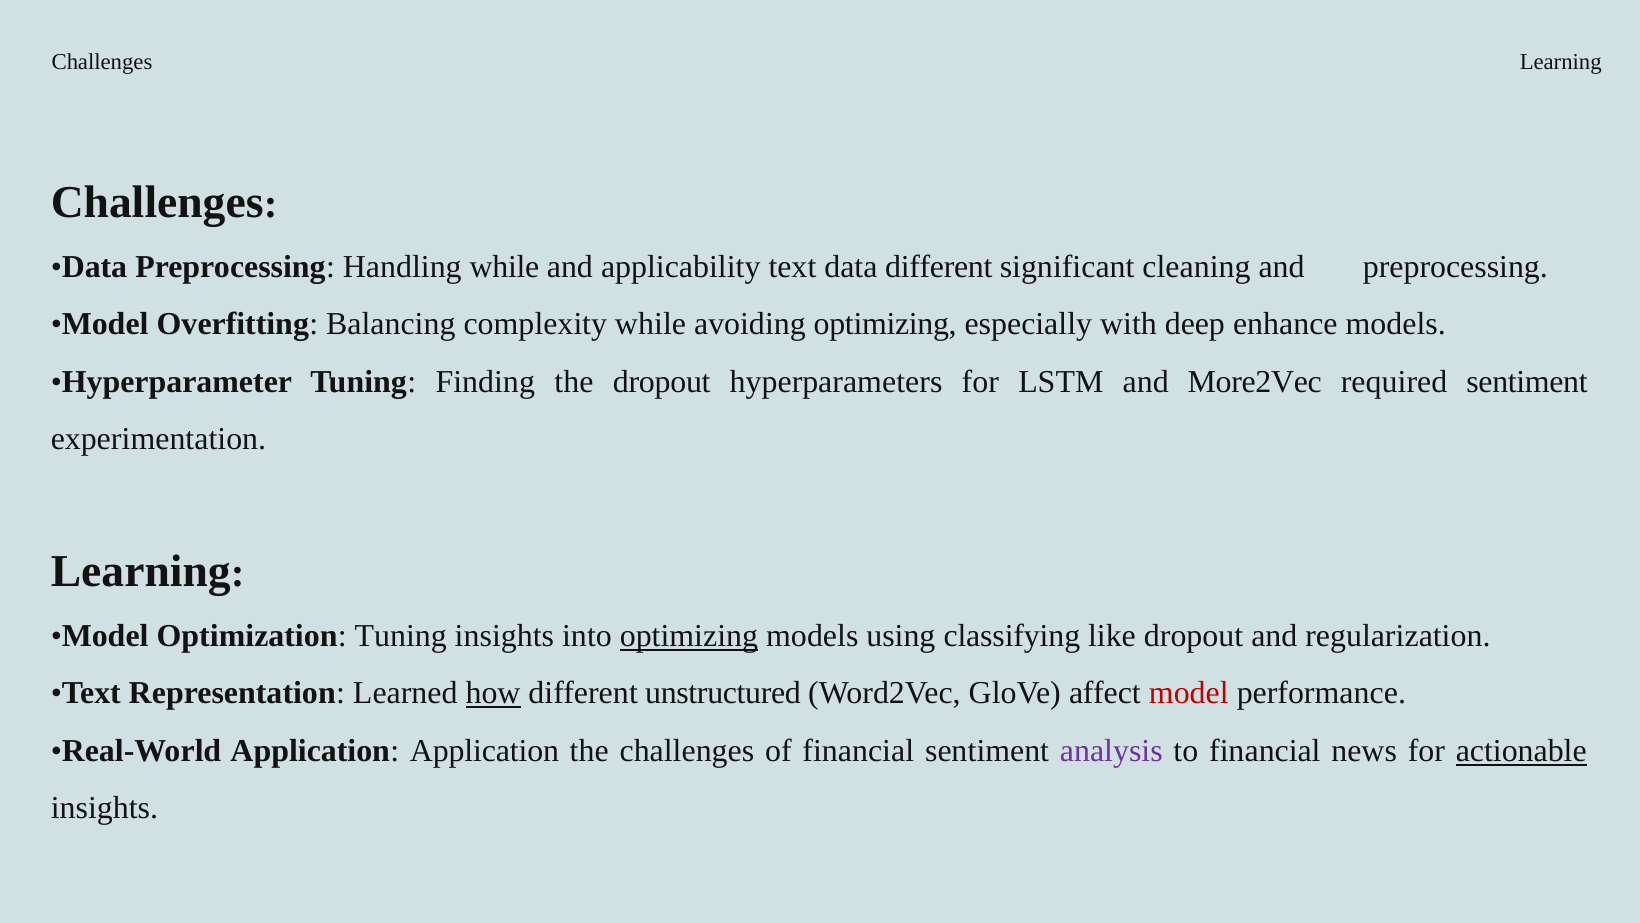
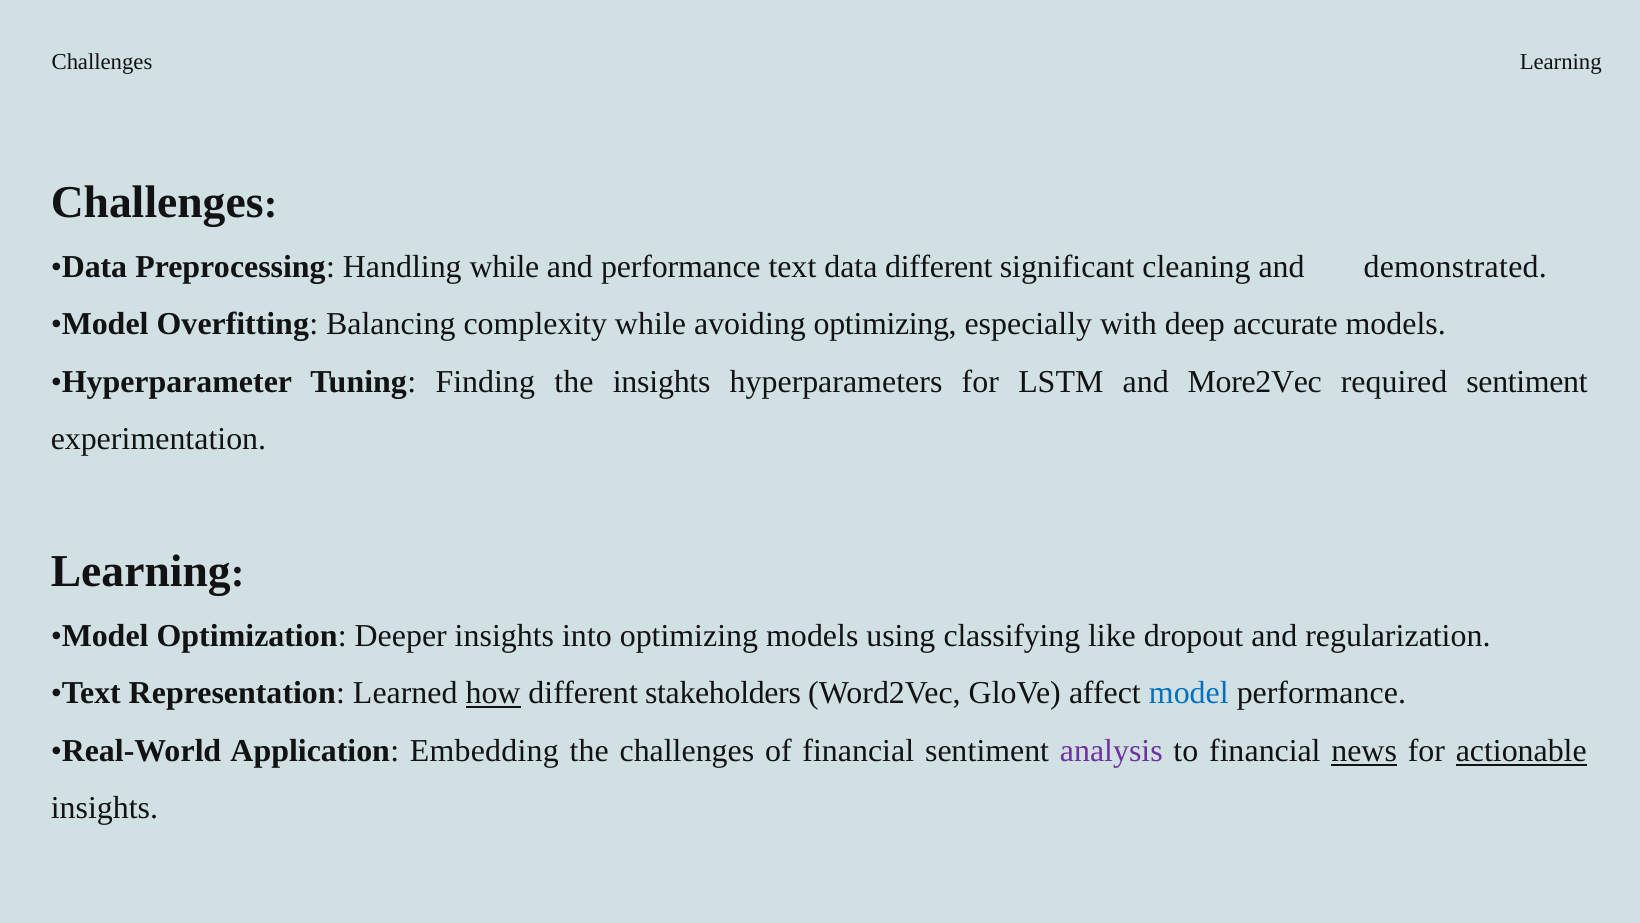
and applicability: applicability -> performance
and preprocessing: preprocessing -> demonstrated
enhance: enhance -> accurate
the dropout: dropout -> insights
Optimization Tuning: Tuning -> Deeper
optimizing at (689, 636) underline: present -> none
unstructured: unstructured -> stakeholders
model at (1189, 693) colour: red -> blue
Application Application: Application -> Embedding
news underline: none -> present
